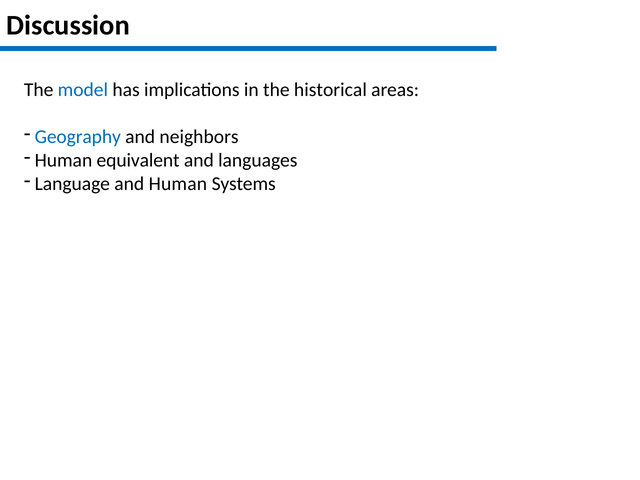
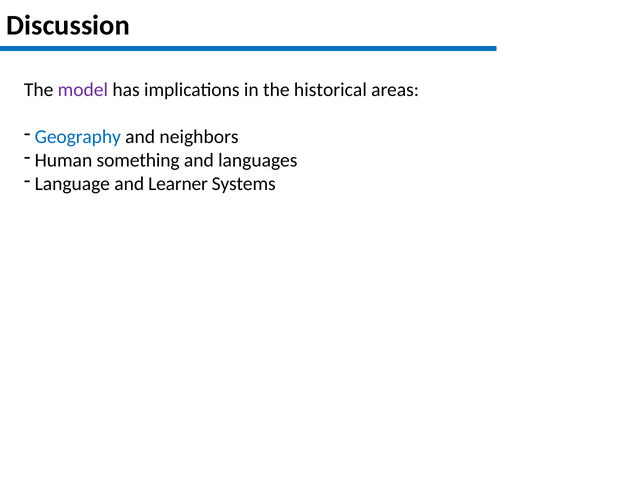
model colour: blue -> purple
equivalent: equivalent -> something
and Human: Human -> Learner
